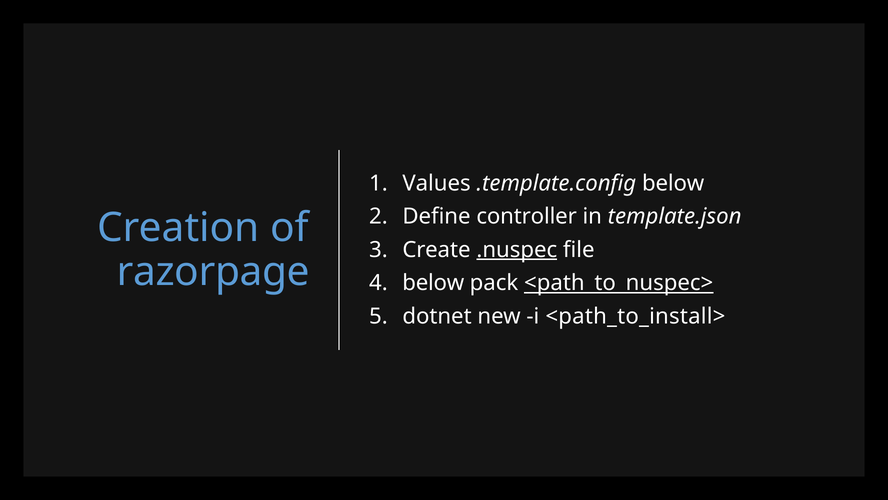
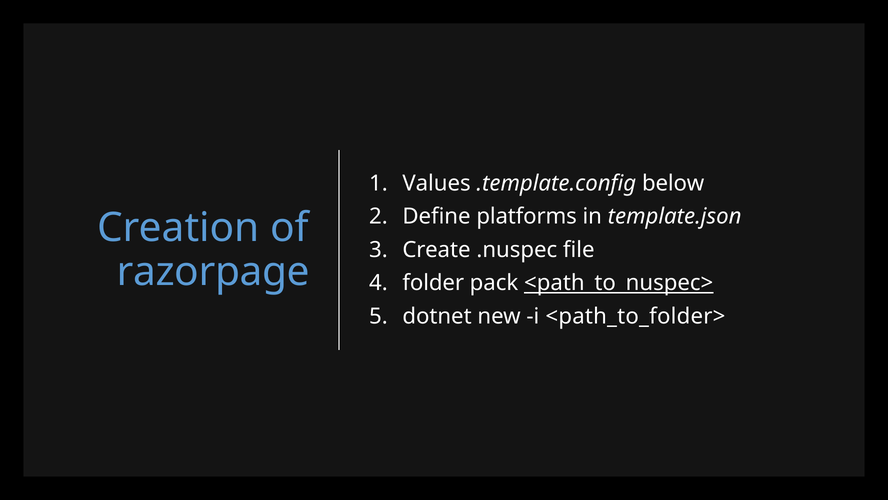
controller: controller -> platforms
.nuspec underline: present -> none
below at (433, 283): below -> folder
<path_to_install>: <path_to_install> -> <path_to_folder>
